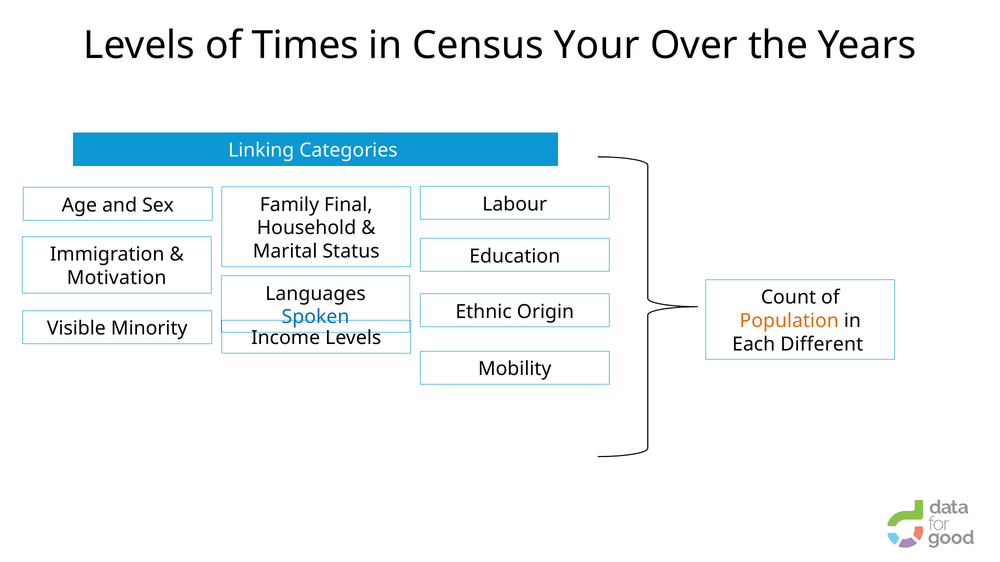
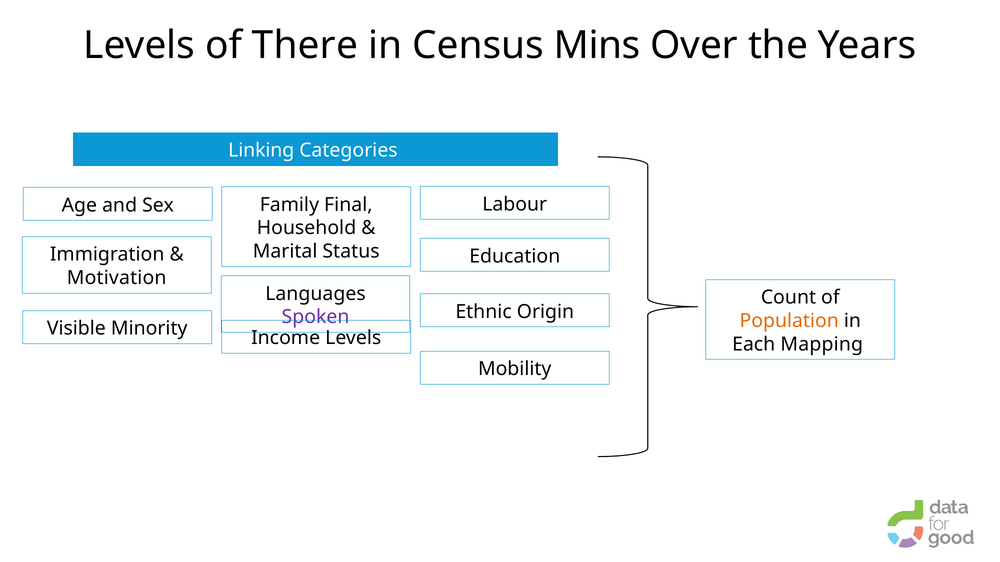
Times: Times -> There
Your: Your -> Mins
Spoken colour: blue -> purple
Different: Different -> Mapping
